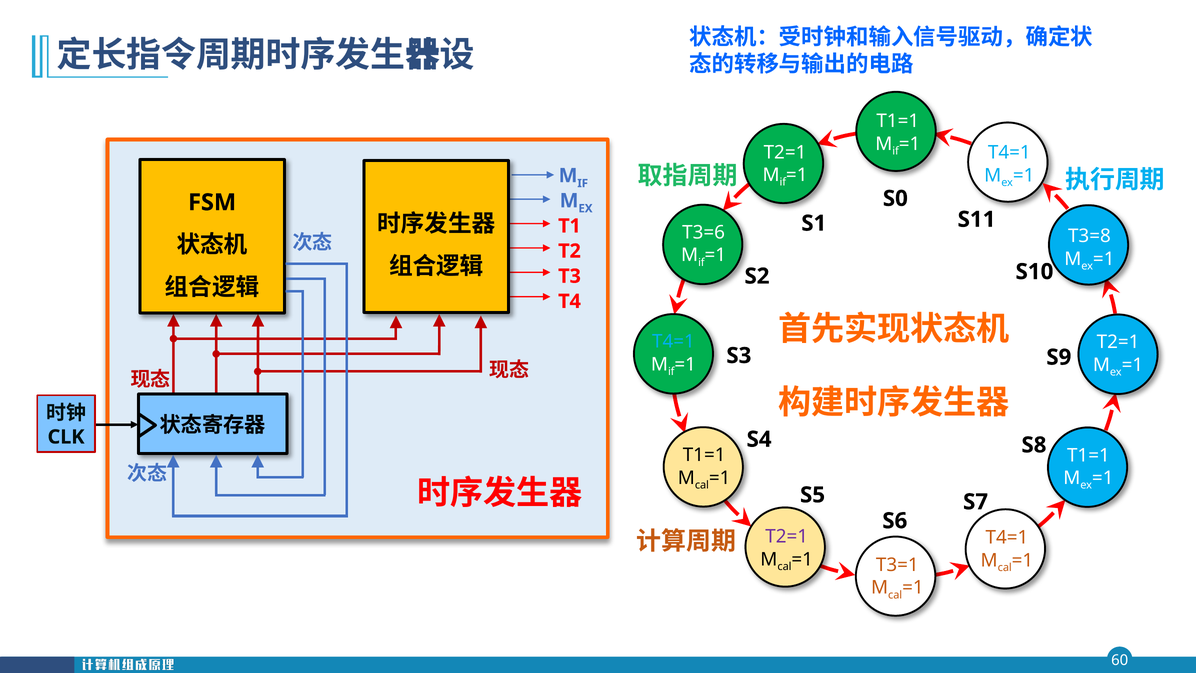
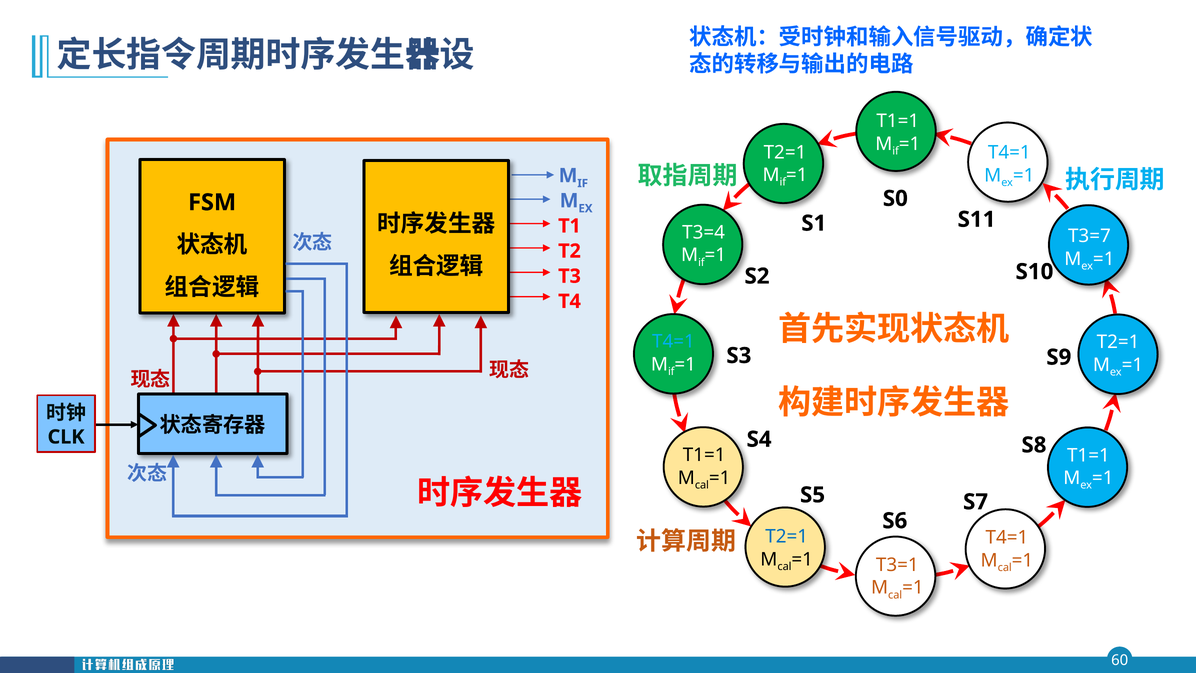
T3=6: T3=6 -> T3=4
T3=8: T3=8 -> T3=7
T2=1 at (787, 536) colour: purple -> blue
